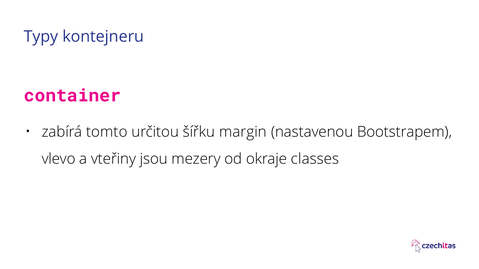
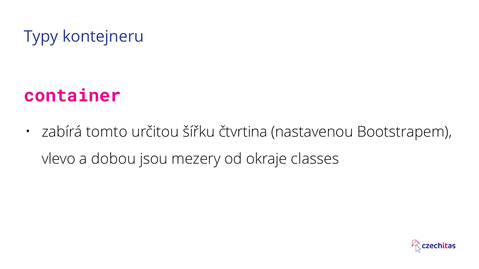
margin: margin -> čtvrtina
vteřiny: vteřiny -> dobou
